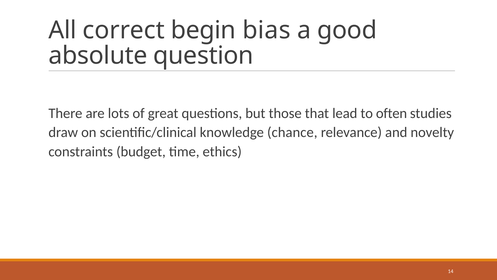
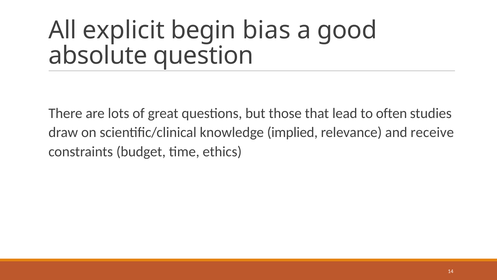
correct: correct -> explicit
chance: chance -> implied
novelty: novelty -> receive
